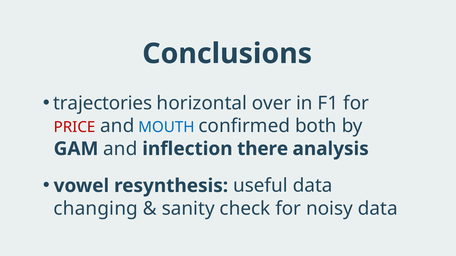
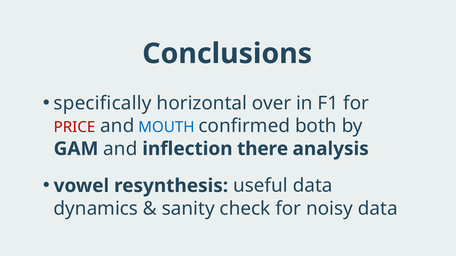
trajectories: trajectories -> specifically
changing: changing -> dynamics
